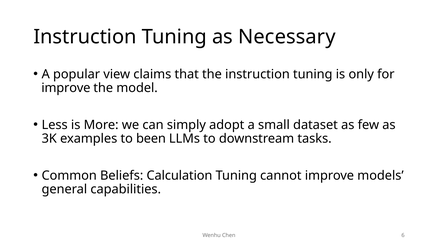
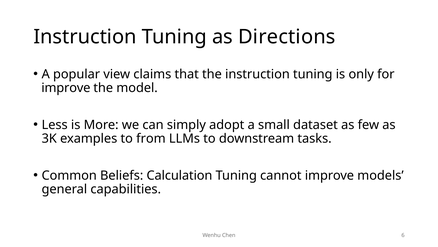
Necessary: Necessary -> Directions
been: been -> from
